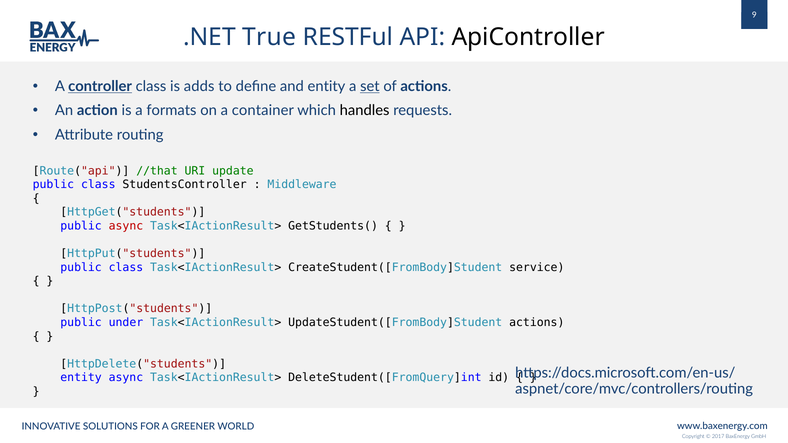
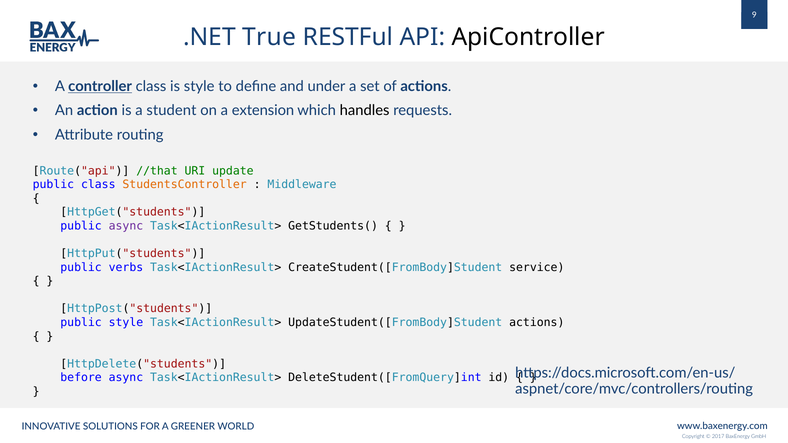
is adds: adds -> style
and entity: entity -> under
set underline: present -> none
formats: formats -> student
container: container -> extension
StudentsController colour: black -> orange
async at (126, 226) colour: red -> purple
class at (126, 267): class -> verbs
public under: under -> style
entity at (81, 378): entity -> before
